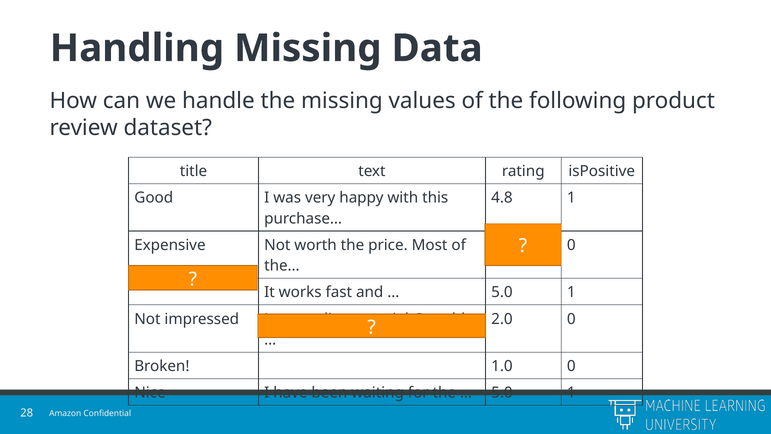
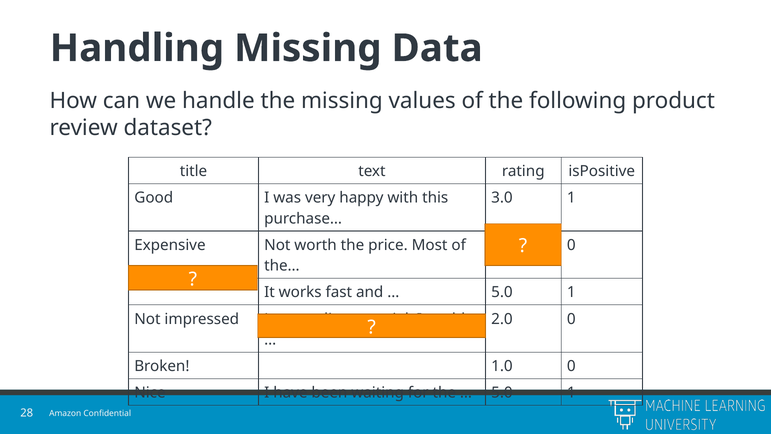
4.8: 4.8 -> 3.0
